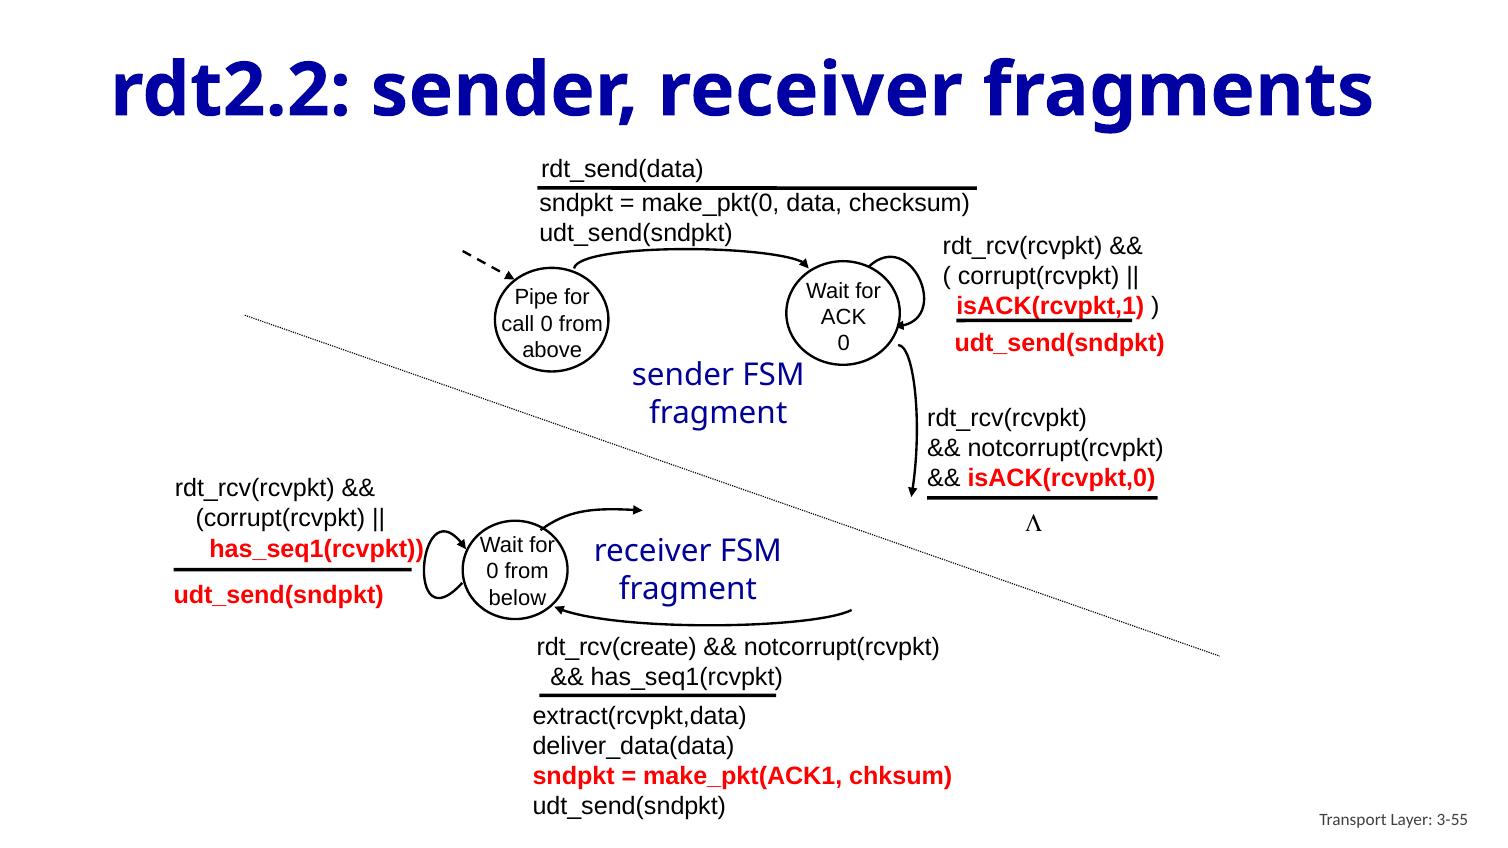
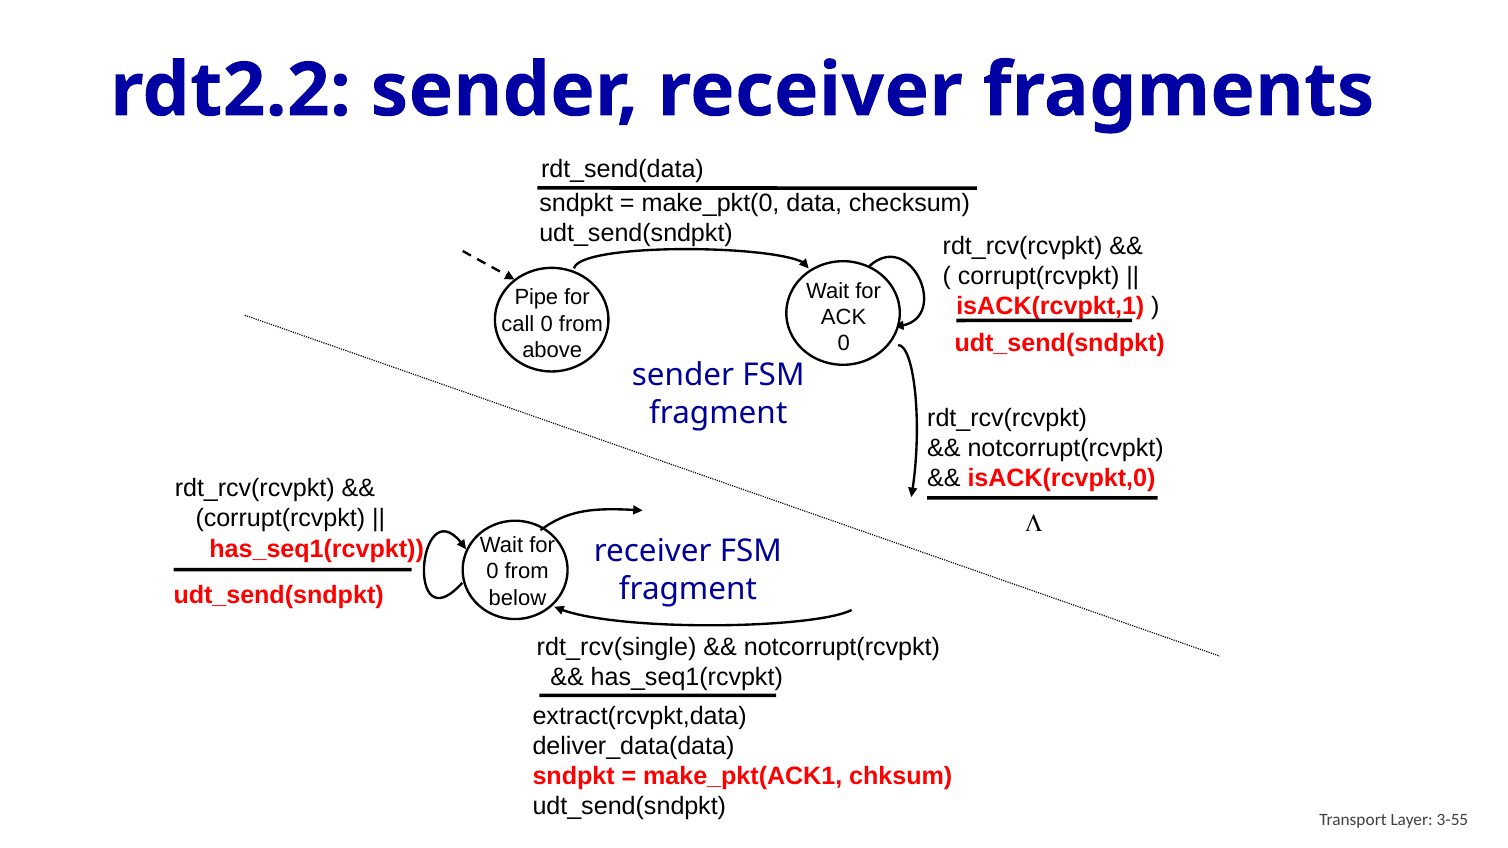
rdt_rcv(create: rdt_rcv(create -> rdt_rcv(single
